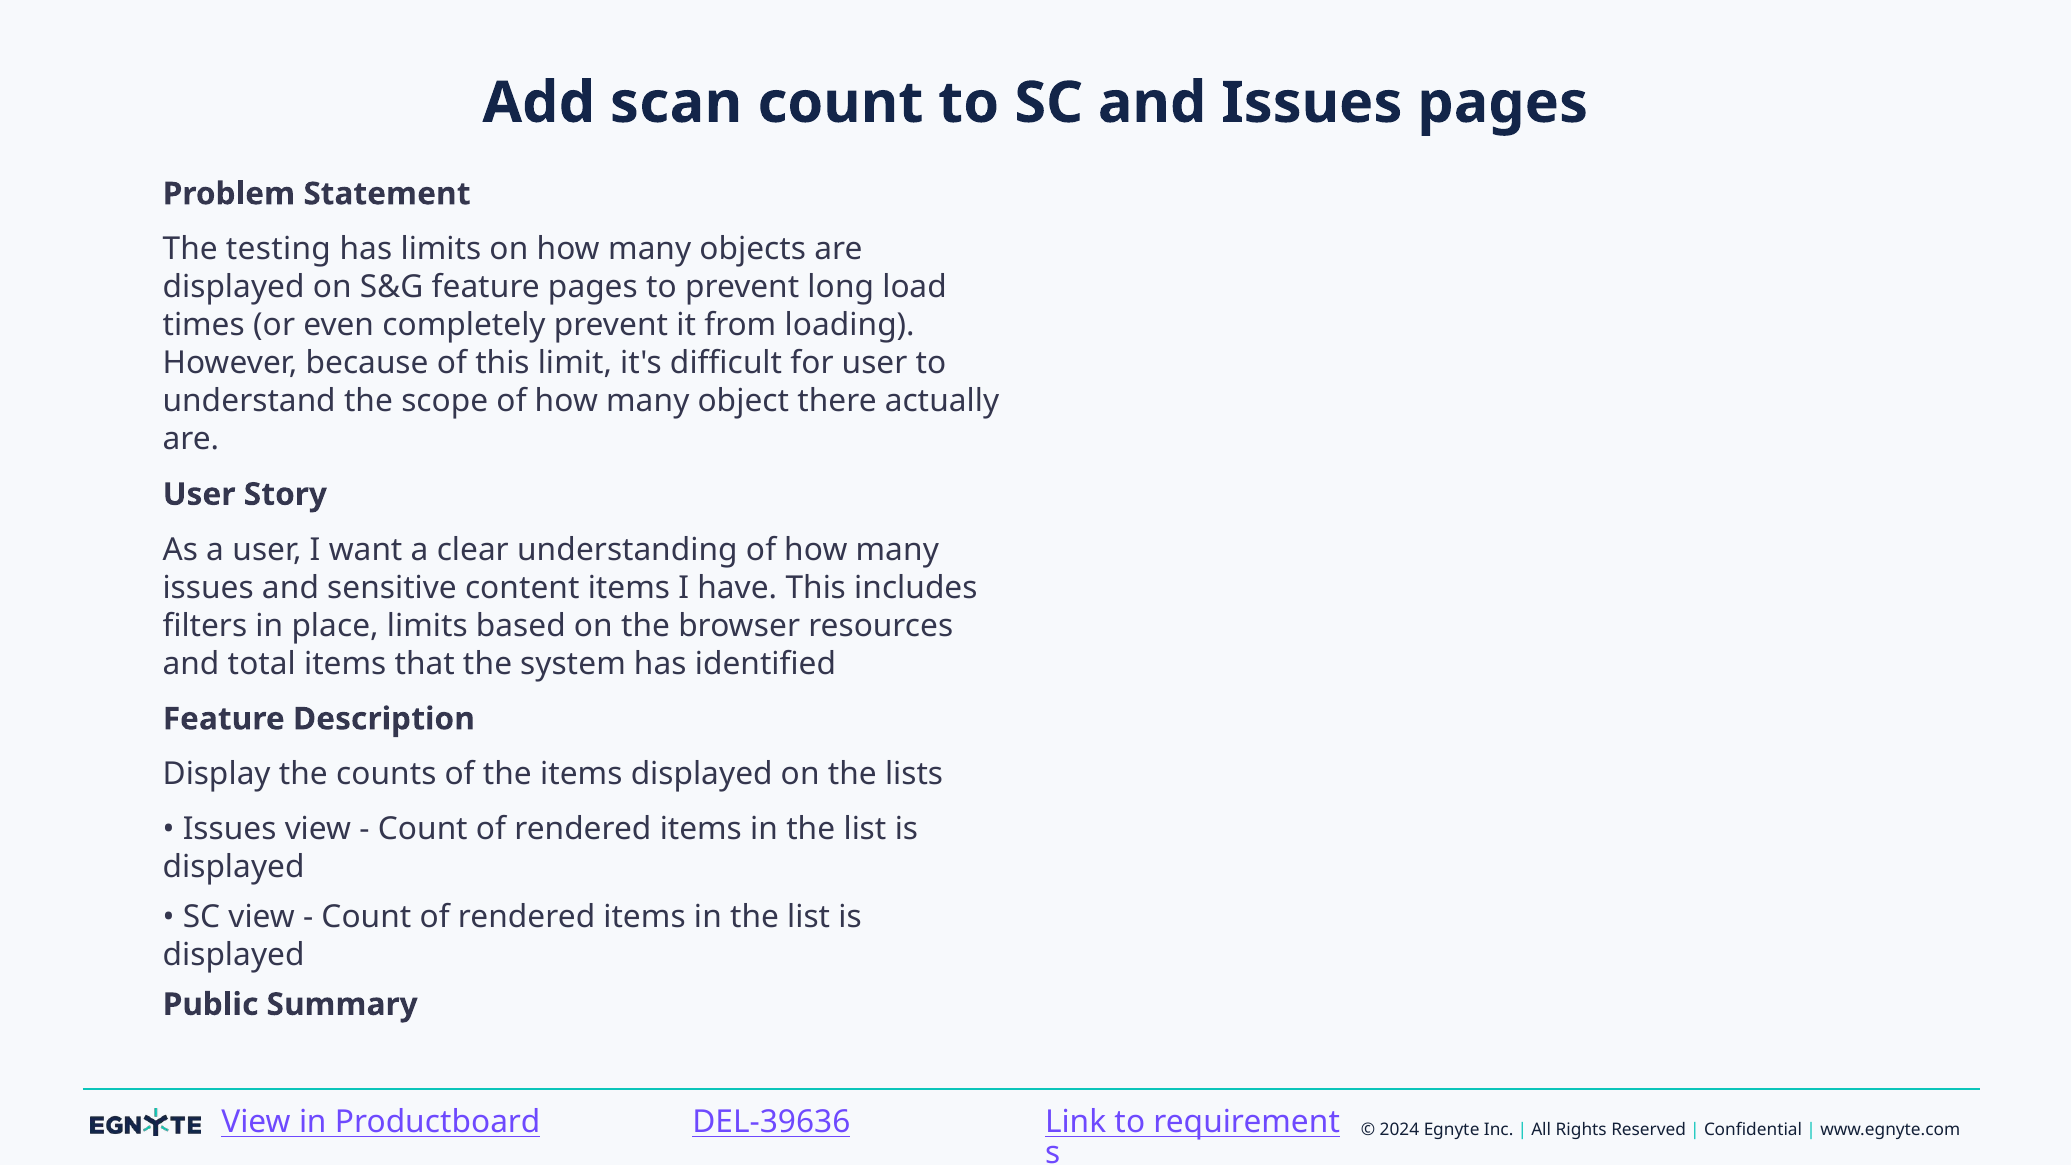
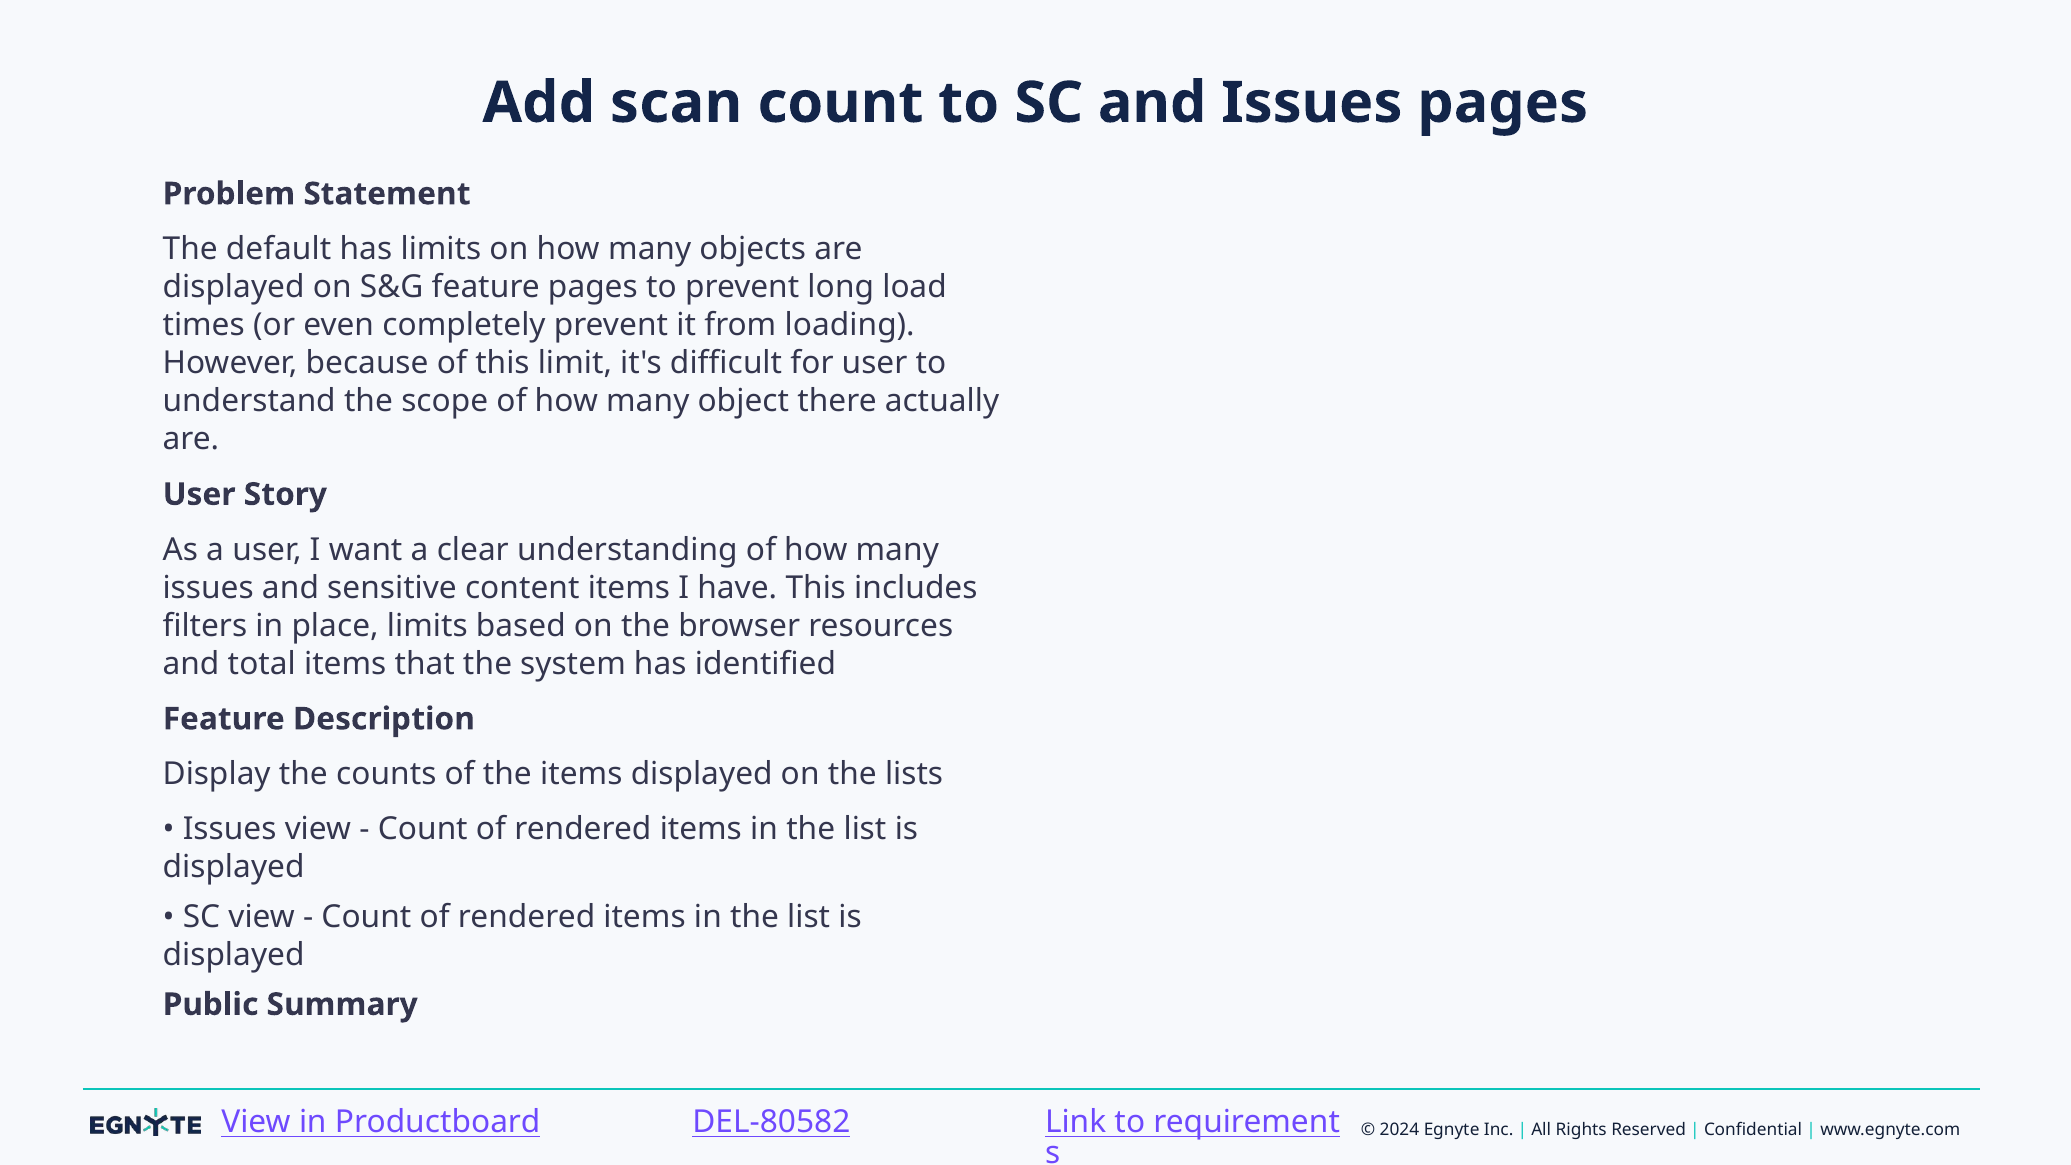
testing: testing -> default
DEL-39636: DEL-39636 -> DEL-80582
